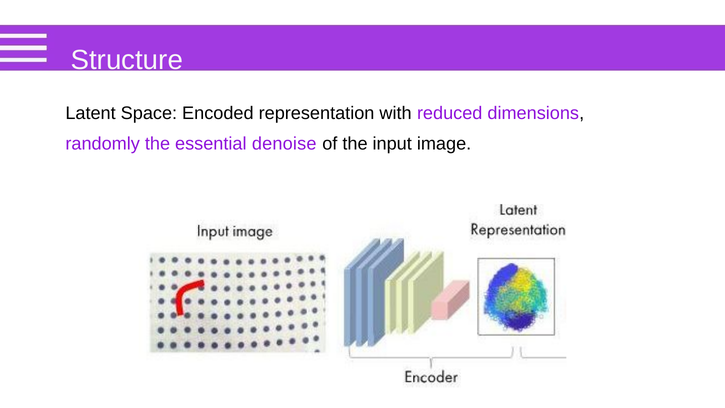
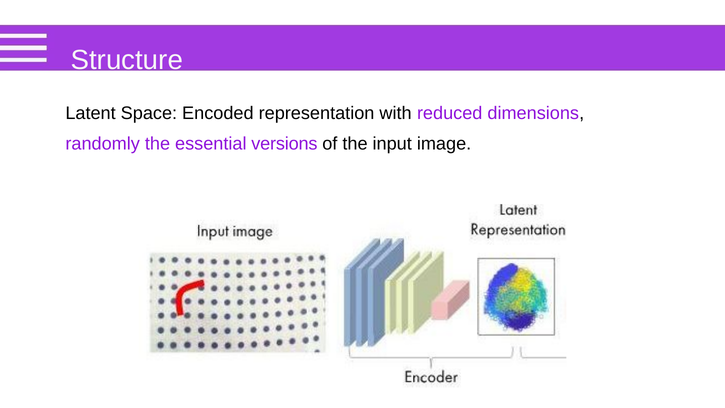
denoise: denoise -> versions
